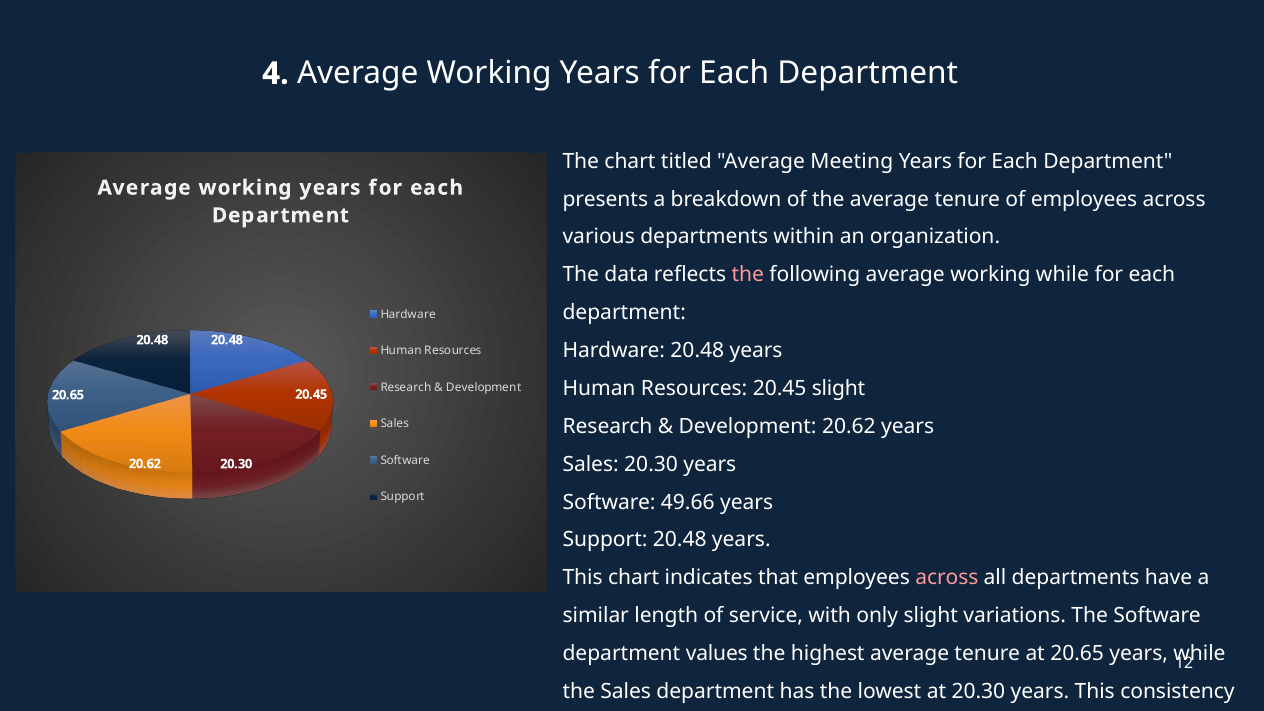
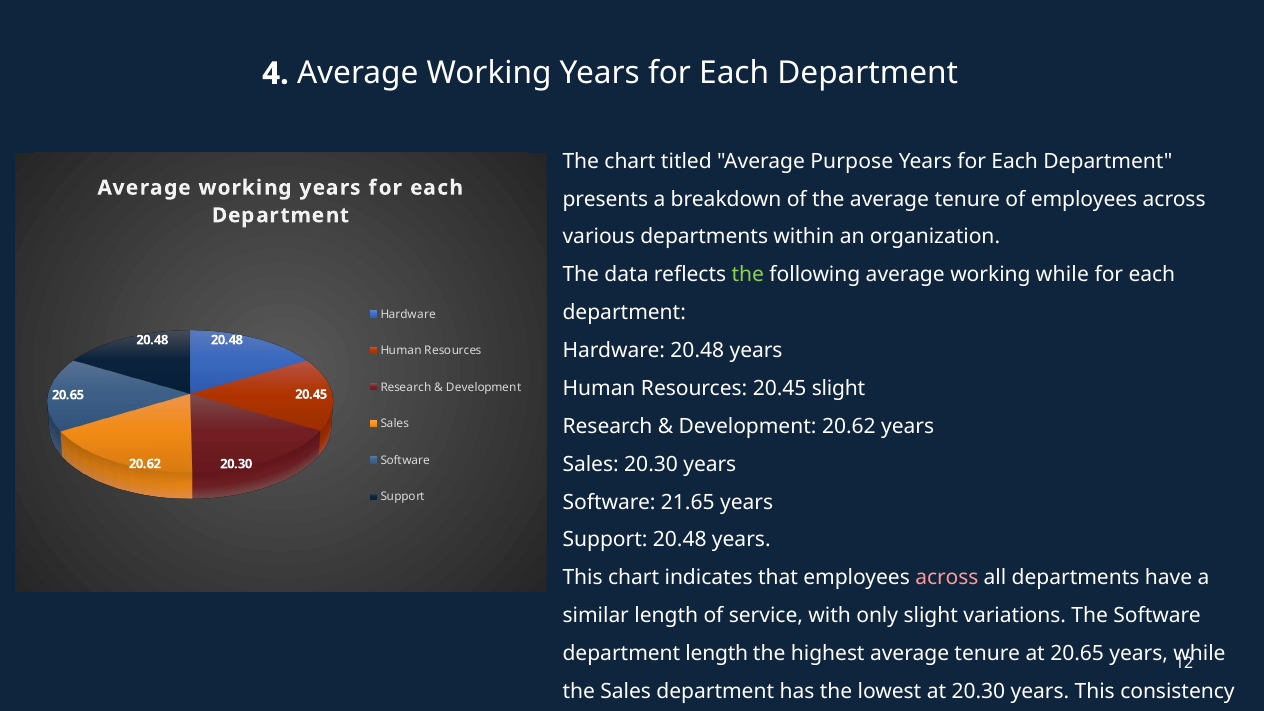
Meeting: Meeting -> Purpose
the at (748, 275) colour: pink -> light green
49.66: 49.66 -> 21.65
values at (717, 654): values -> length
